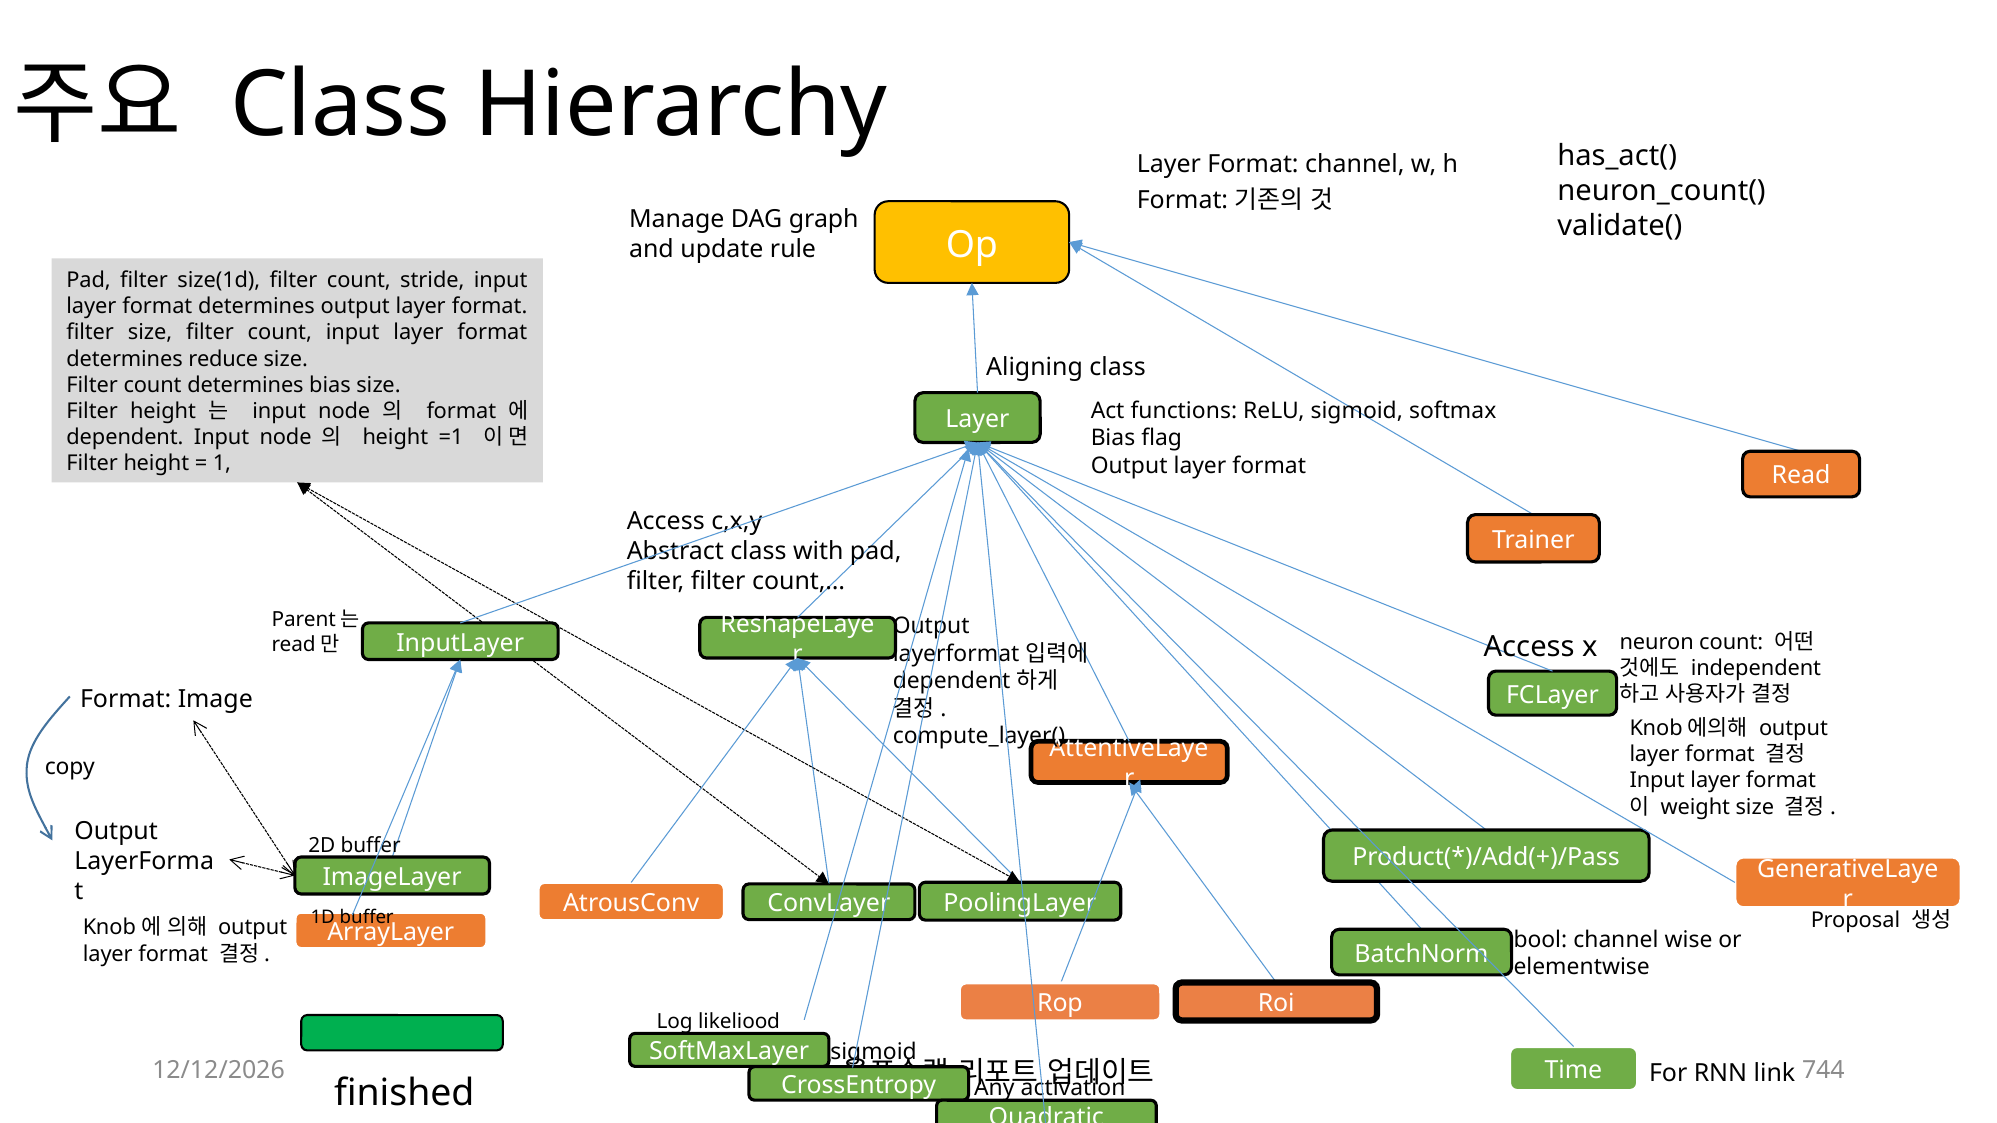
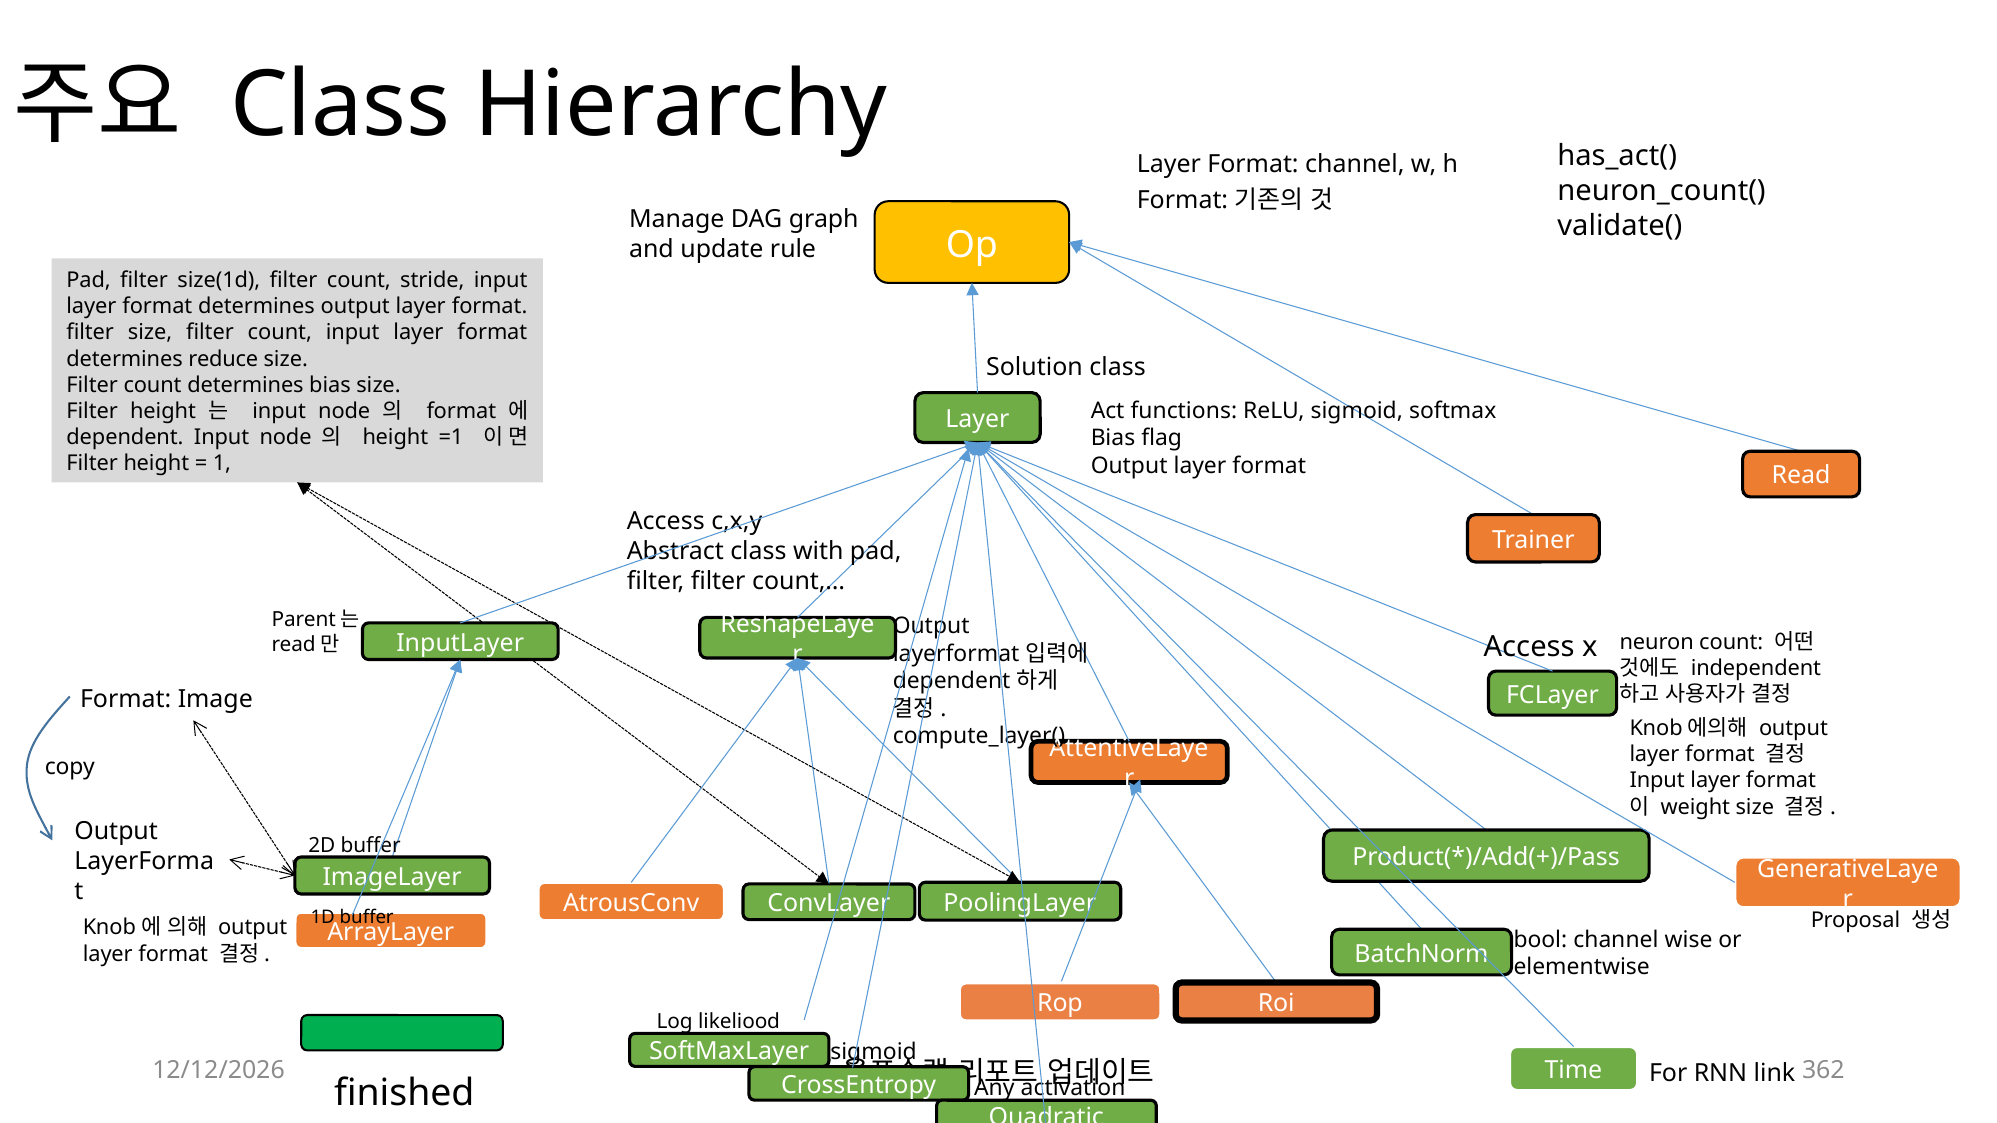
Aligning: Aligning -> Solution
744: 744 -> 362
